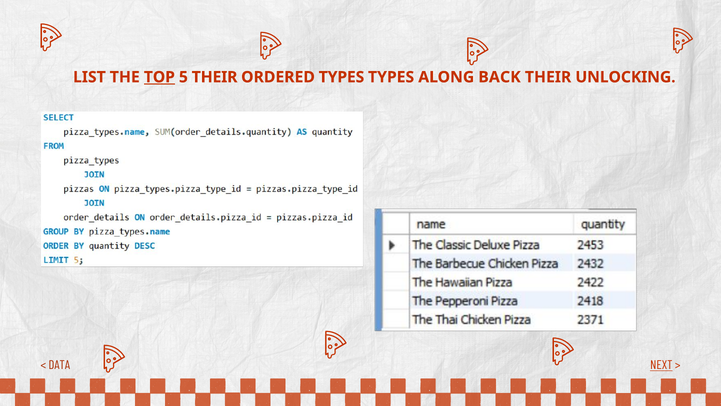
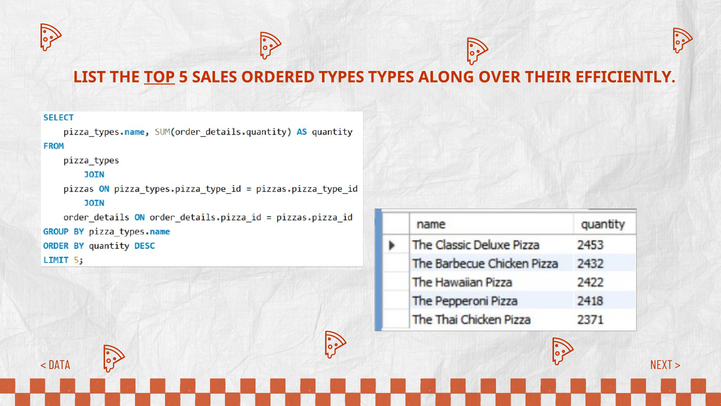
5 THEIR: THEIR -> SALES
BACK: BACK -> OVER
UNLOCKING: UNLOCKING -> EFFICIENTLY
NEXT underline: present -> none
